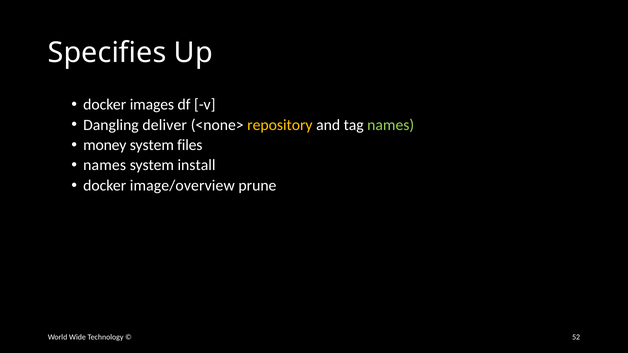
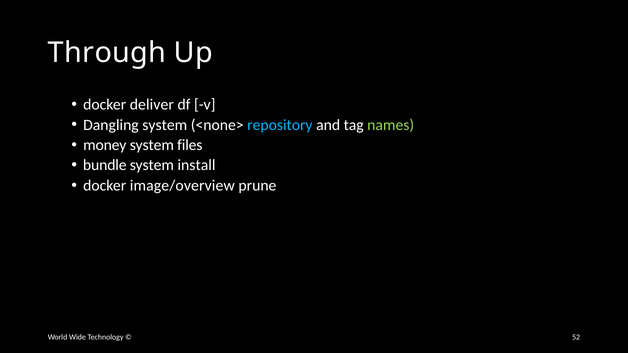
Specifies: Specifies -> Through
images: images -> deliver
Dangling deliver: deliver -> system
repository colour: yellow -> light blue
names at (105, 165): names -> bundle
